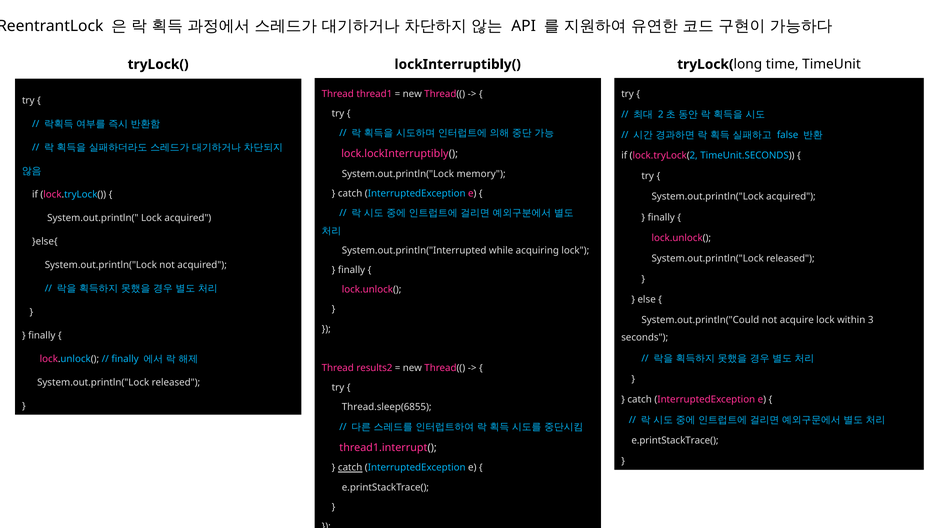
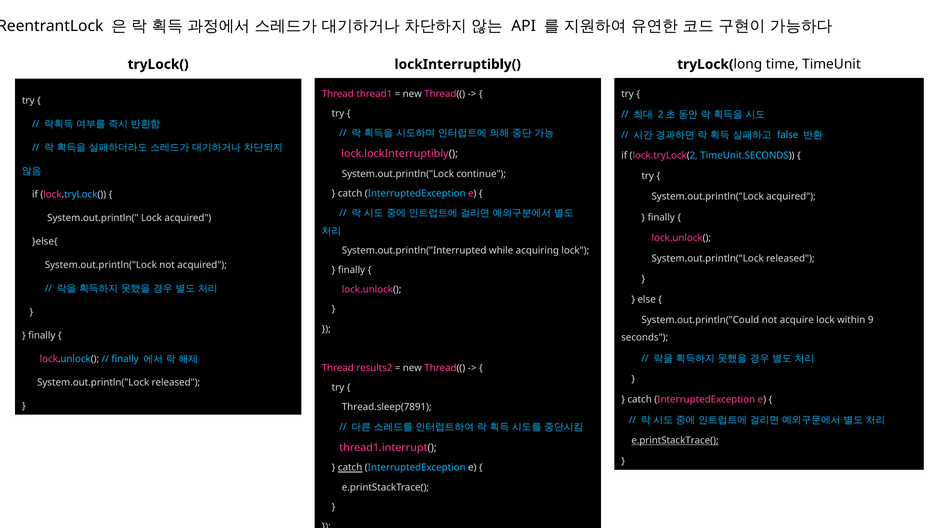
memory: memory -> continue
3: 3 -> 9
Thread.sleep(6855: Thread.sleep(6855 -> Thread.sleep(7891
e.printStackTrace( at (675, 441) underline: none -> present
